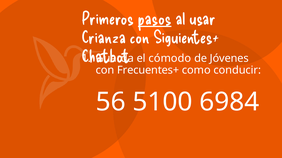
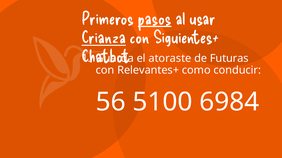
Crianza underline: none -> present
cómodo: cómodo -> atoraste
Jóvenes: Jóvenes -> Futuras
Frecuentes+: Frecuentes+ -> Relevantes+
